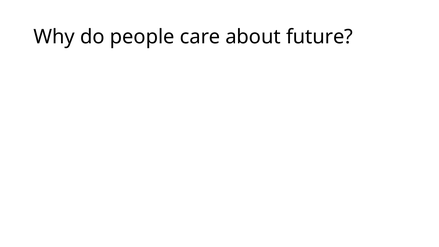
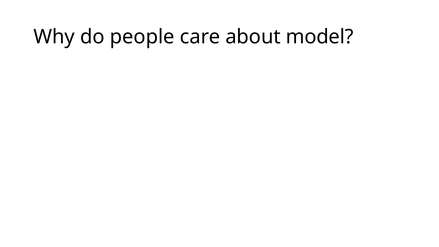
future: future -> model
